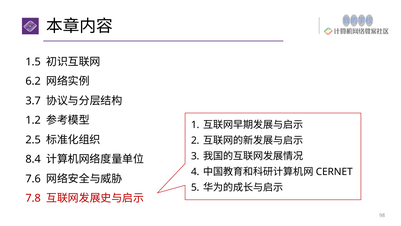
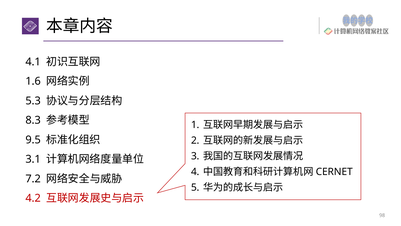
1.5: 1.5 -> 4.1
6.2: 6.2 -> 1.6
3.7: 3.7 -> 5.3
1.2: 1.2 -> 8.3
2.5: 2.5 -> 9.5
8.4: 8.4 -> 3.1
7.6: 7.6 -> 7.2
7.8: 7.8 -> 4.2
